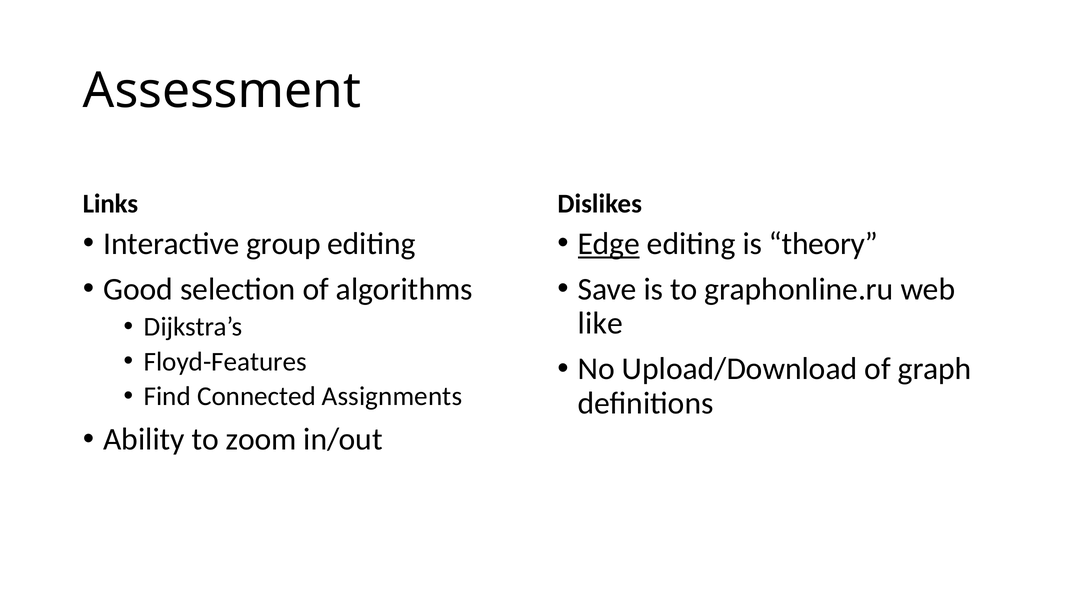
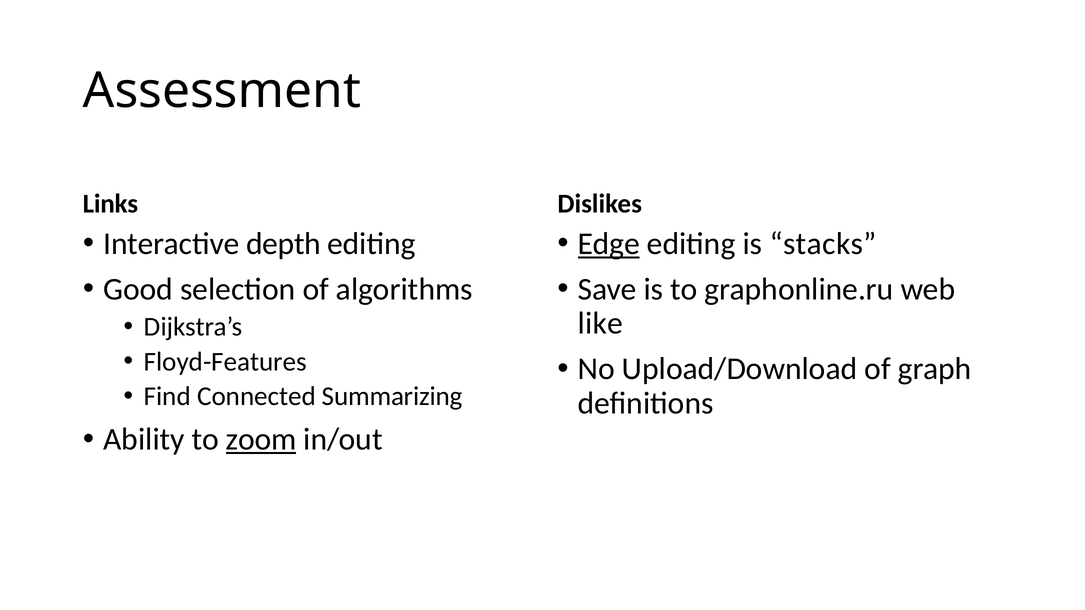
group: group -> depth
theory: theory -> stacks
Assignments: Assignments -> Summarizing
zoom underline: none -> present
